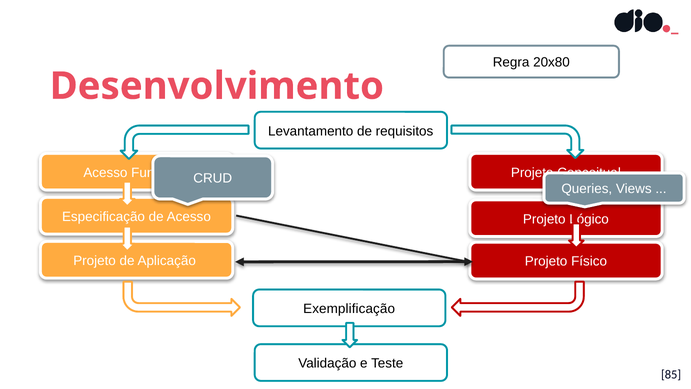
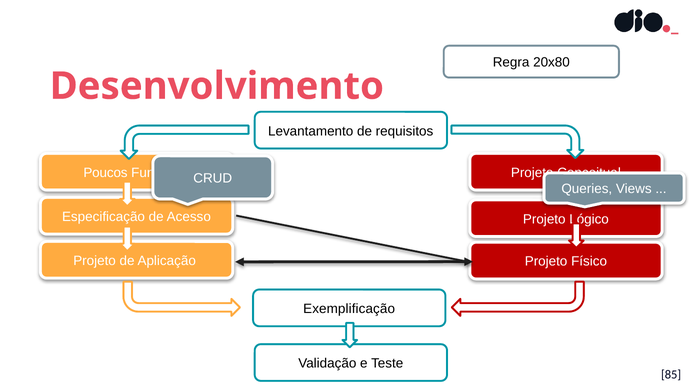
Acesso at (105, 173): Acesso -> Poucos
